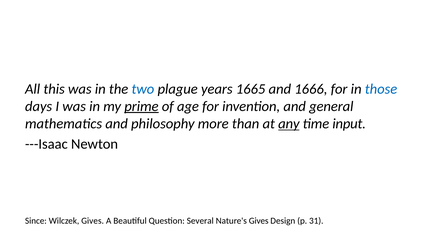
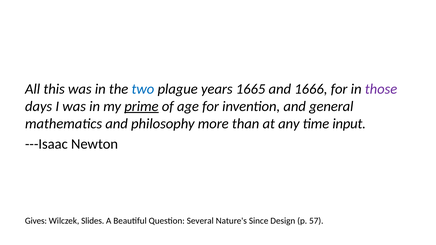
those colour: blue -> purple
any underline: present -> none
Since: Since -> Gives
Wilczek Gives: Gives -> Slides
Nature's Gives: Gives -> Since
31: 31 -> 57
